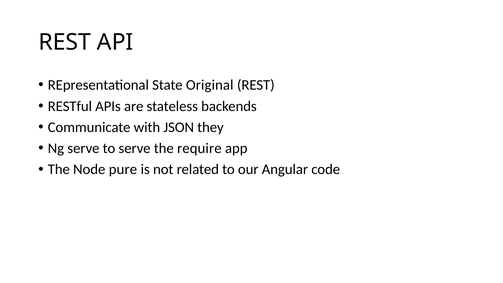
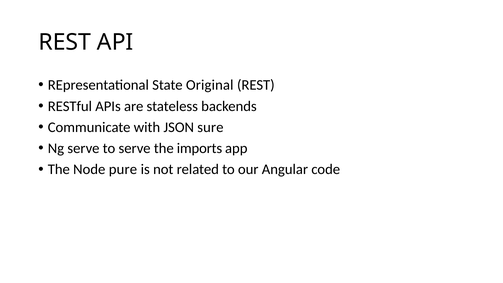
they: they -> sure
require: require -> imports
